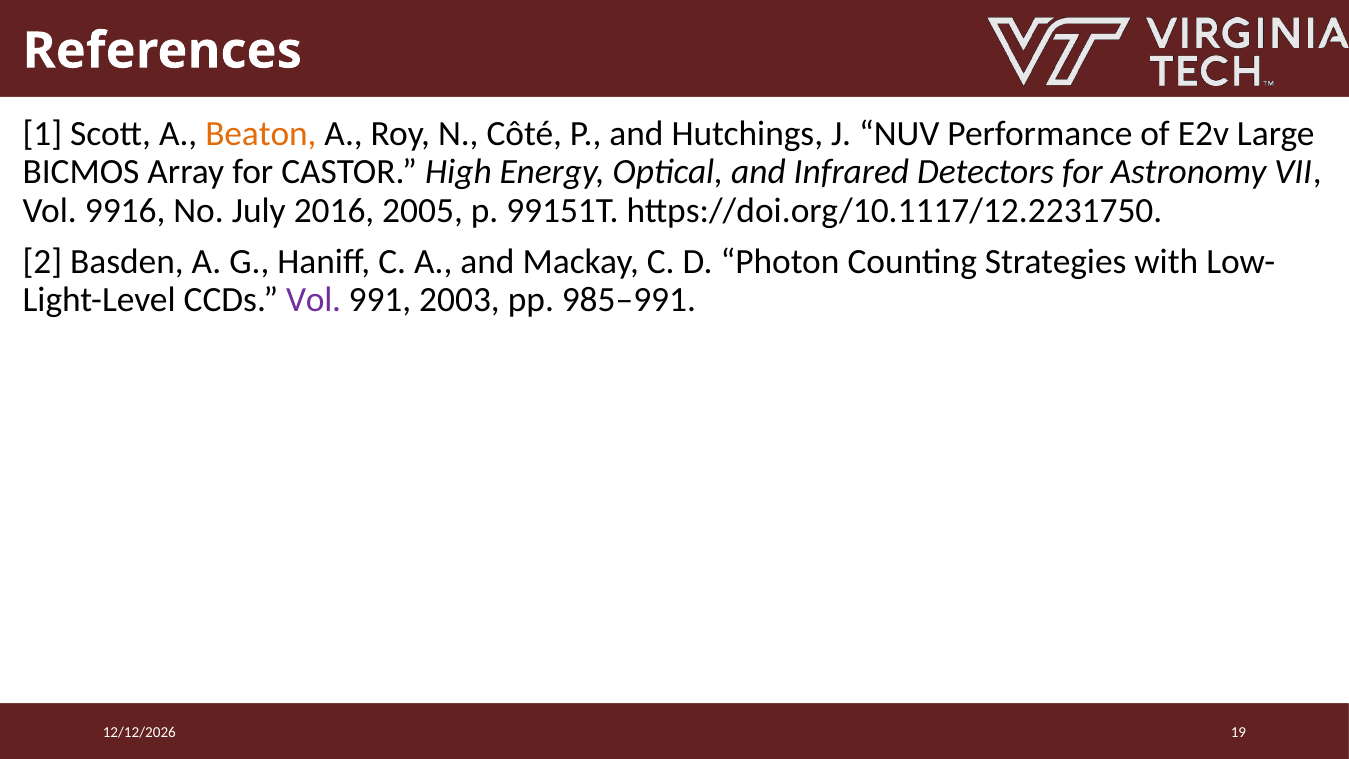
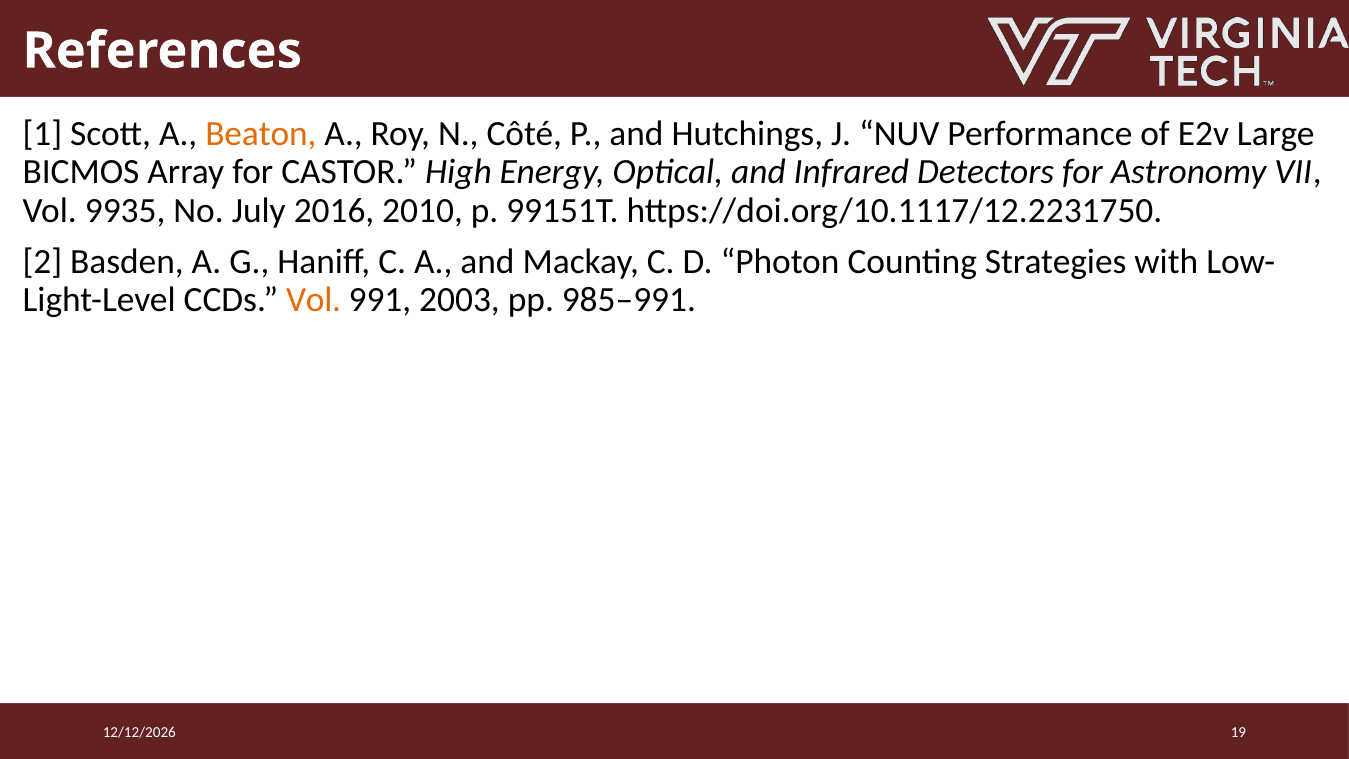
9916: 9916 -> 9935
2005: 2005 -> 2010
Vol at (314, 300) colour: purple -> orange
